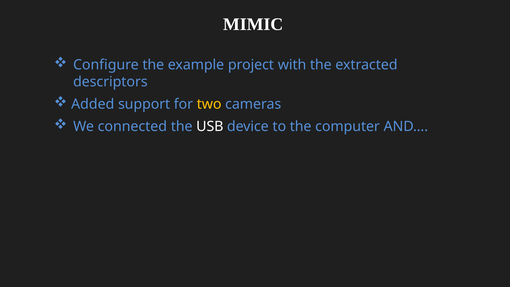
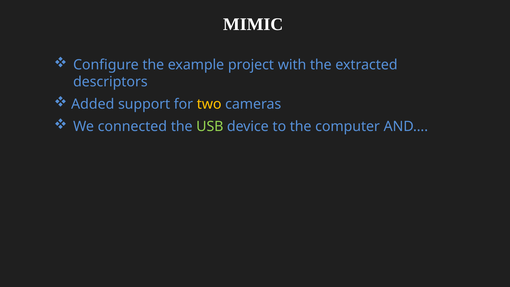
USB colour: white -> light green
